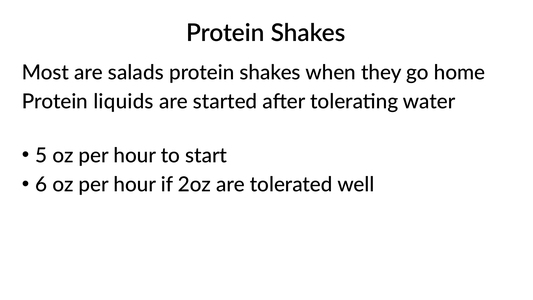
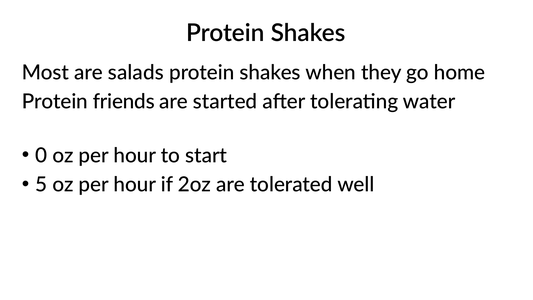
liquids: liquids -> friends
5: 5 -> 0
6: 6 -> 5
